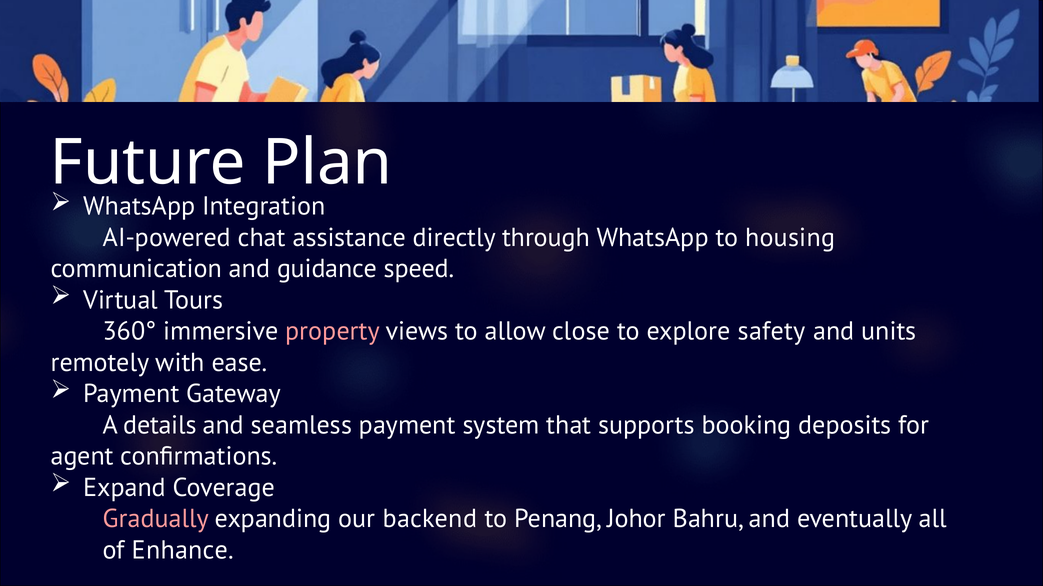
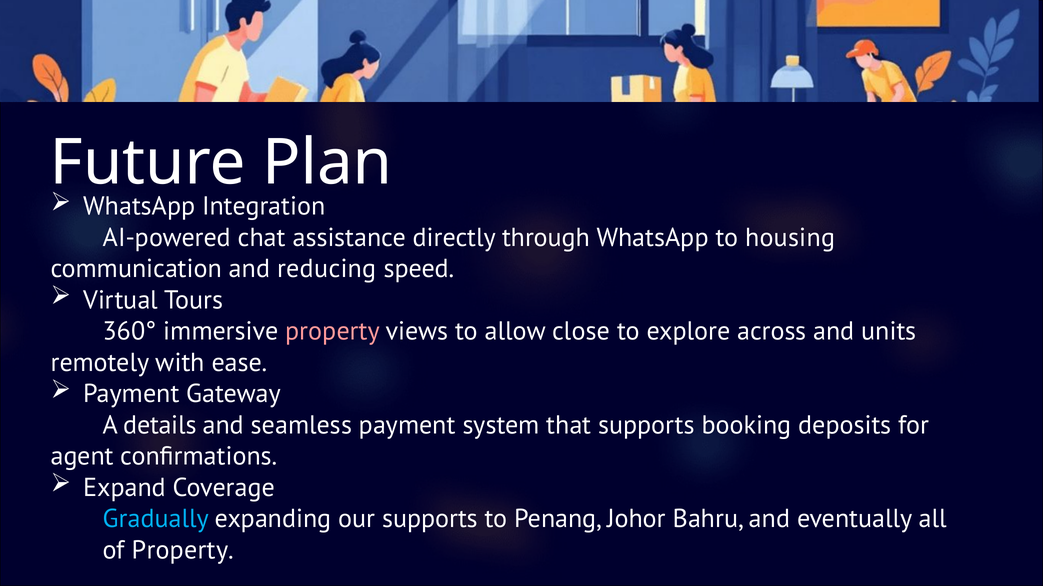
guidance: guidance -> reducing
safety: safety -> across
Gradually colour: pink -> light blue
our backend: backend -> supports
of Enhance: Enhance -> Property
